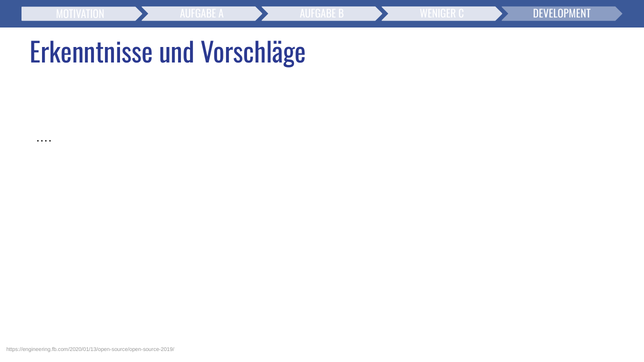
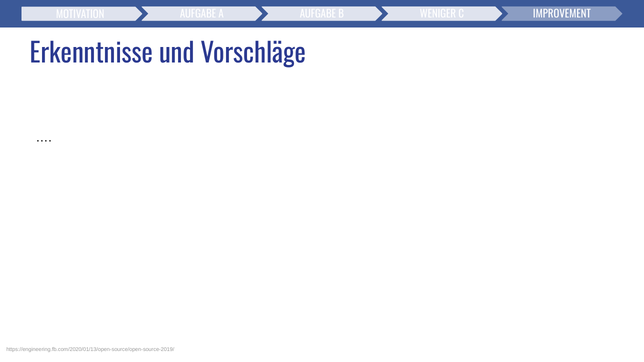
DEVELOPMENT: DEVELOPMENT -> IMPROVEMENT
